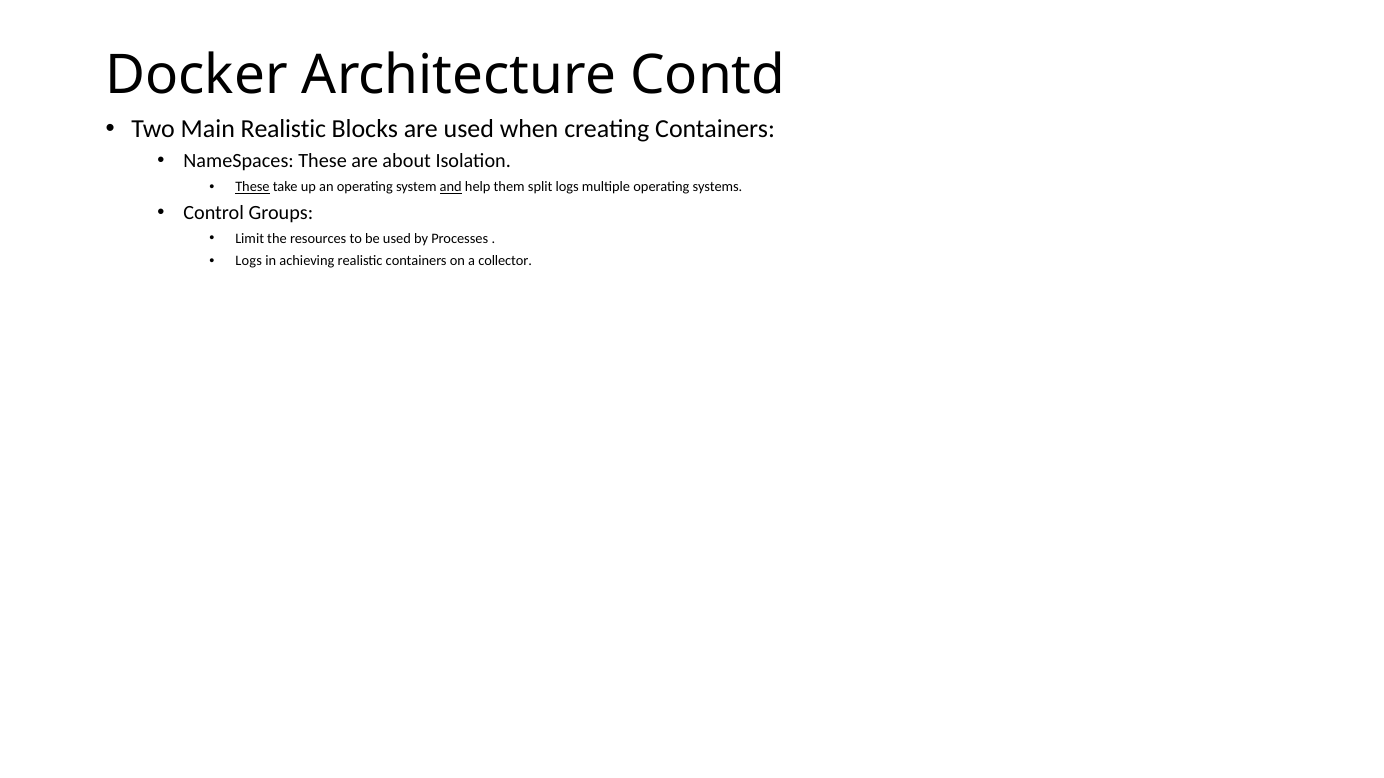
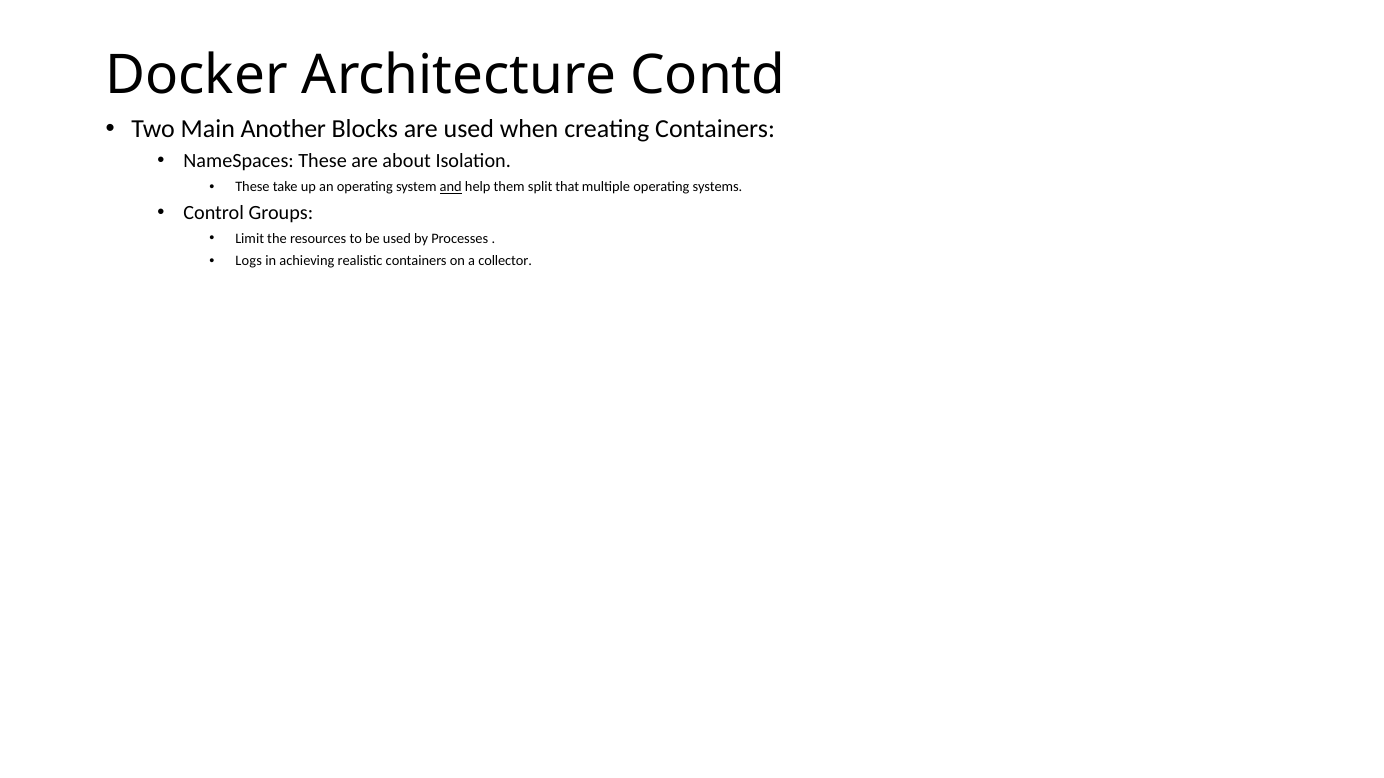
Main Realistic: Realistic -> Another
These at (252, 187) underline: present -> none
split logs: logs -> that
